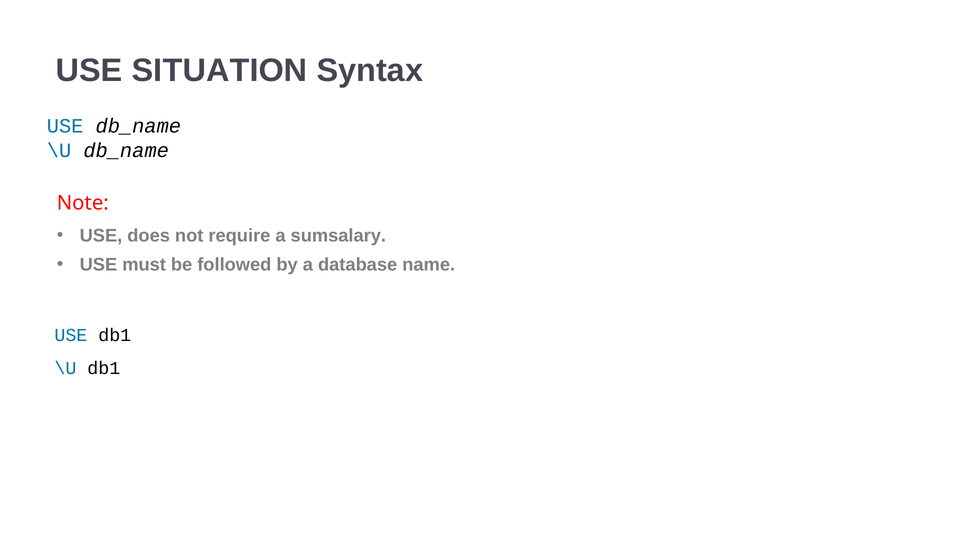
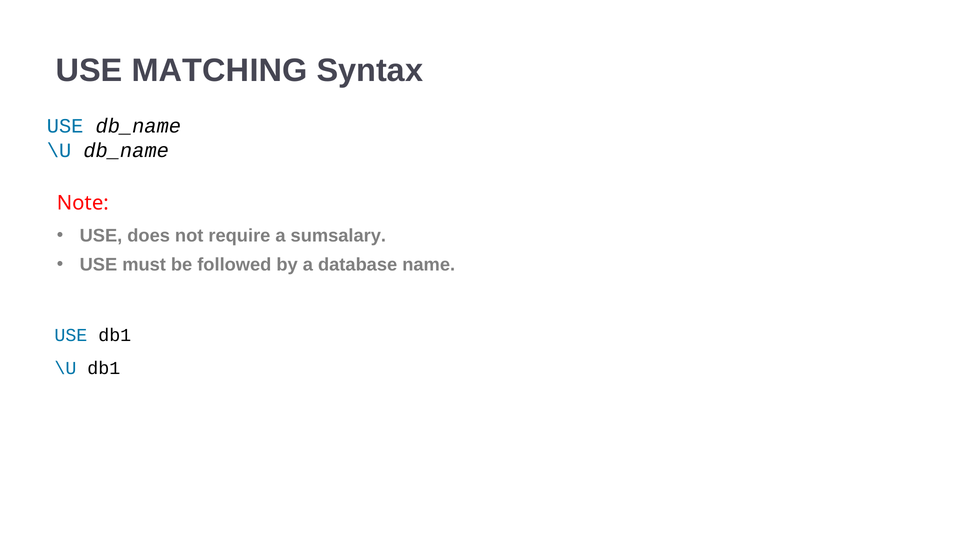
SITUATION: SITUATION -> MATCHING
